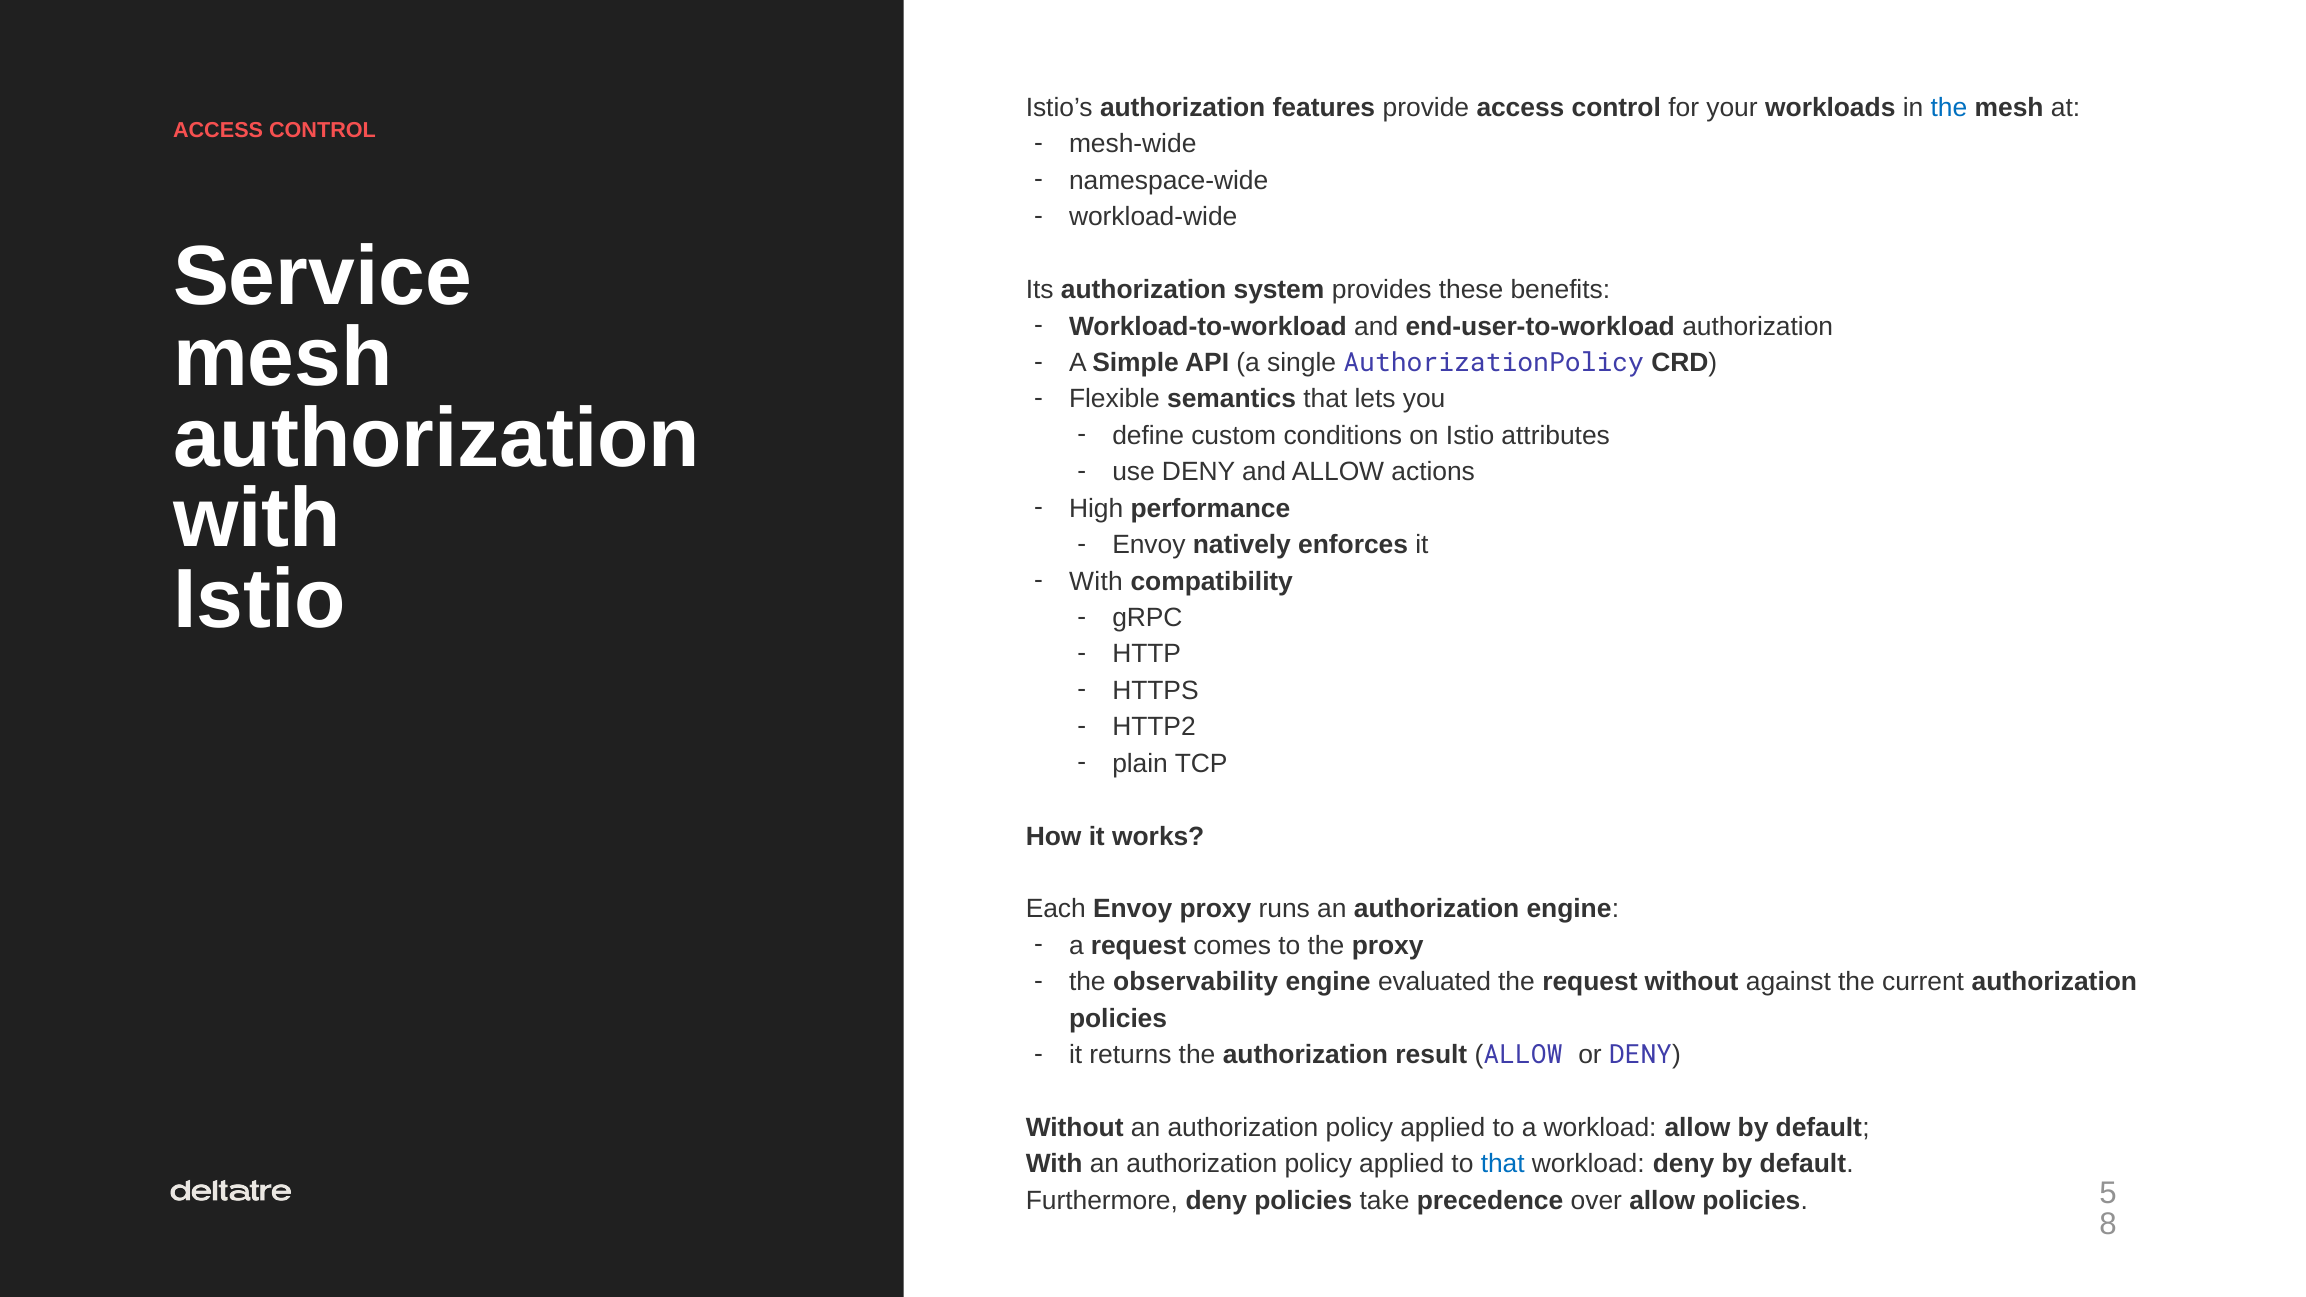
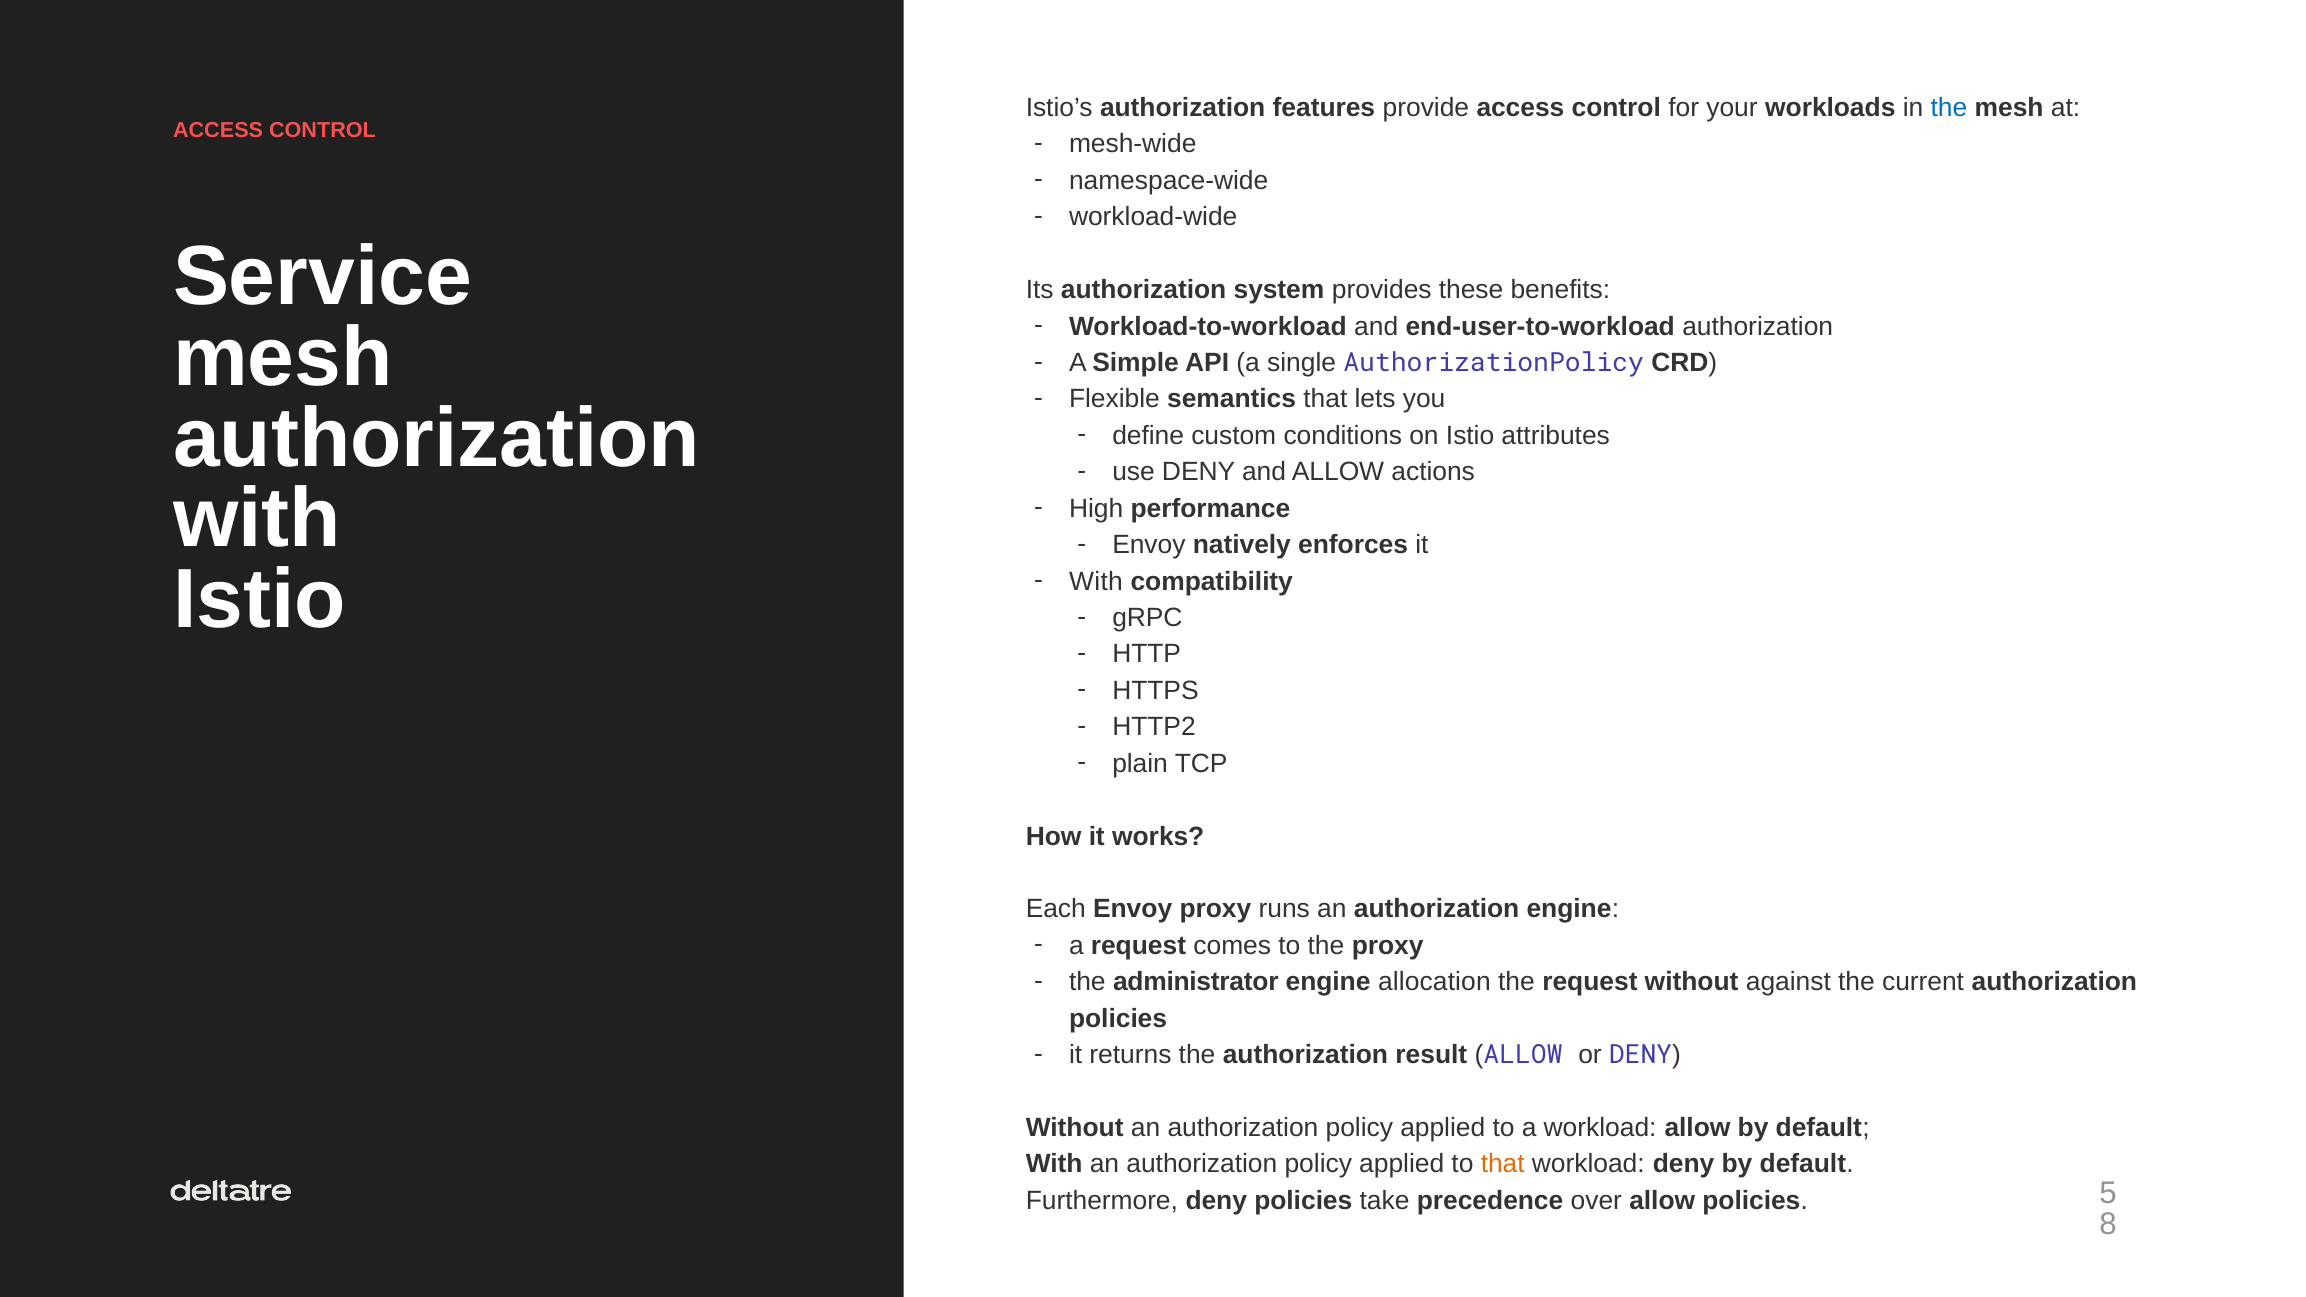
observability: observability -> administrator
evaluated: evaluated -> allocation
that at (1503, 1164) colour: blue -> orange
